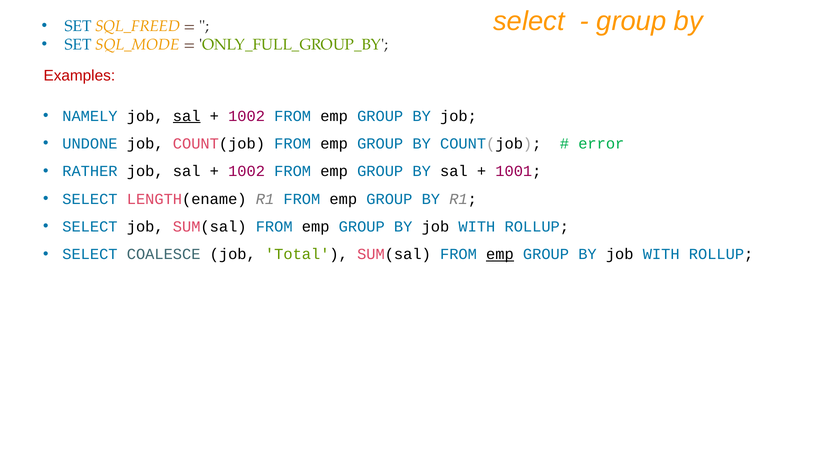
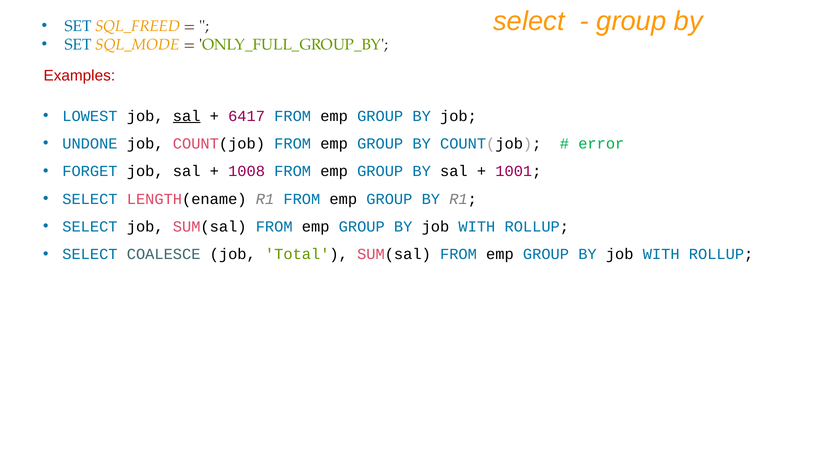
NAMELY: NAMELY -> LOWEST
1002 at (247, 116): 1002 -> 6417
RATHER: RATHER -> FORGET
1002 at (247, 171): 1002 -> 1008
emp at (500, 254) underline: present -> none
